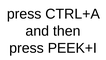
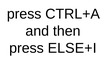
PEEK+I: PEEK+I -> ELSE+I
